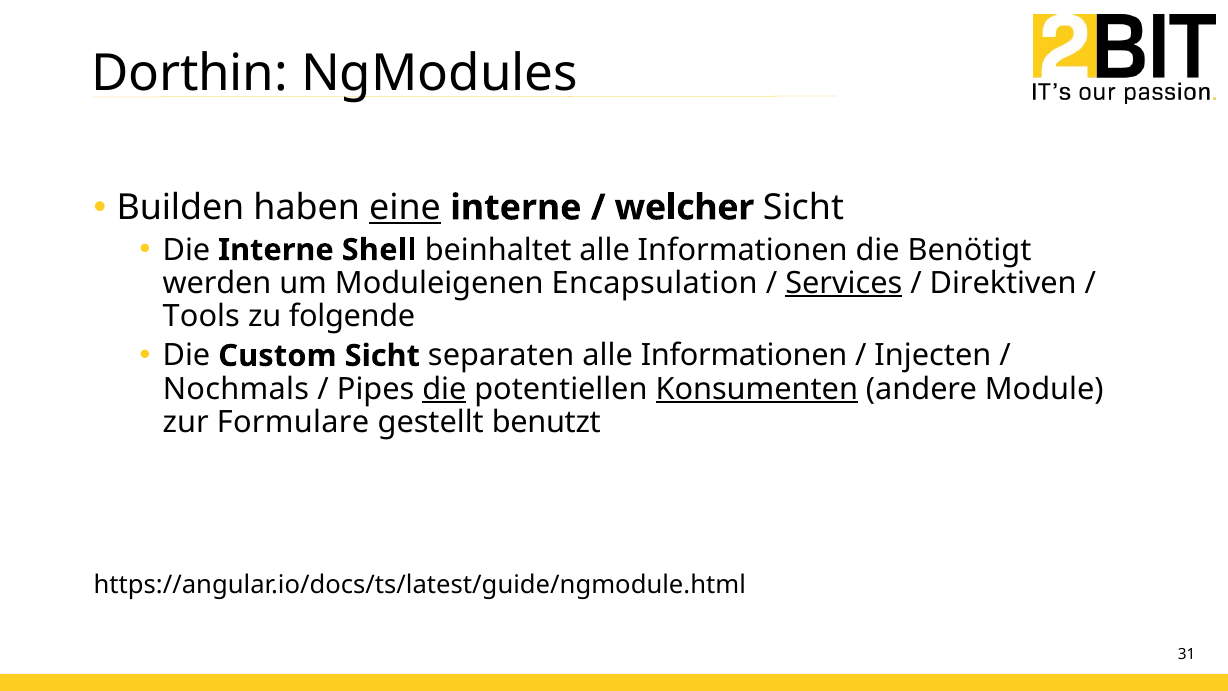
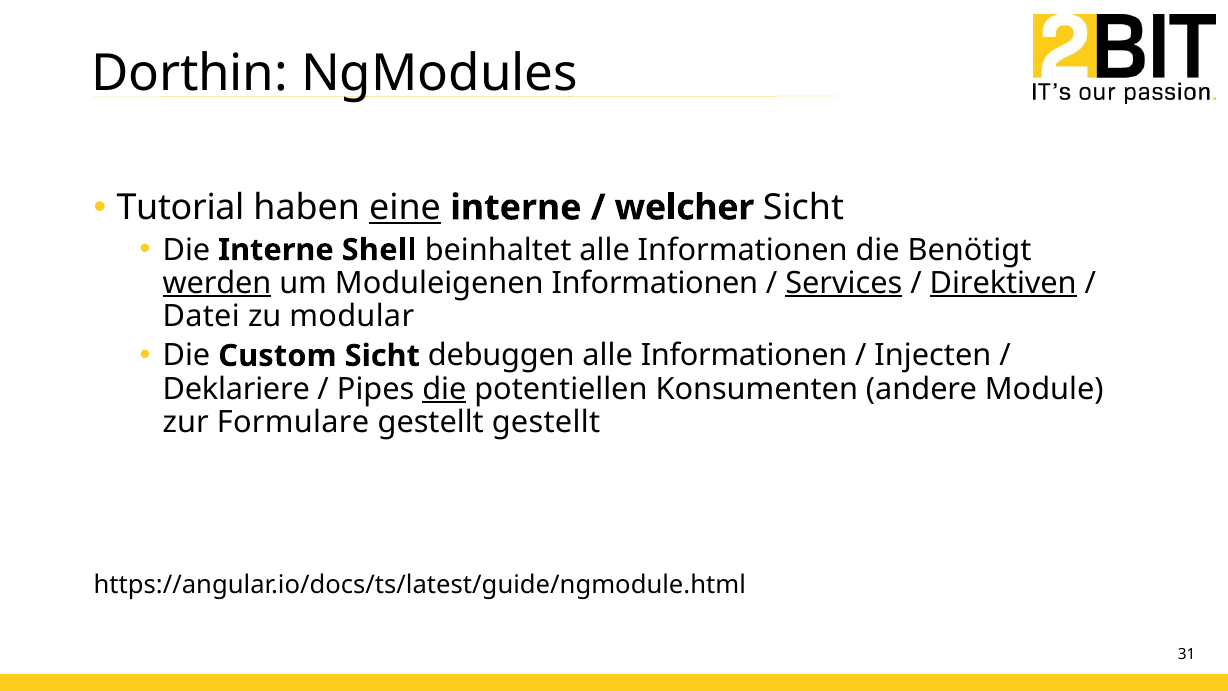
Builden: Builden -> Tutorial
werden underline: none -> present
Moduleigenen Encapsulation: Encapsulation -> Informationen
Direktiven underline: none -> present
Tools: Tools -> Datei
folgende: folgende -> modular
separaten: separaten -> debuggen
Nochmals: Nochmals -> Deklariere
Konsumenten underline: present -> none
gestellt benutzt: benutzt -> gestellt
